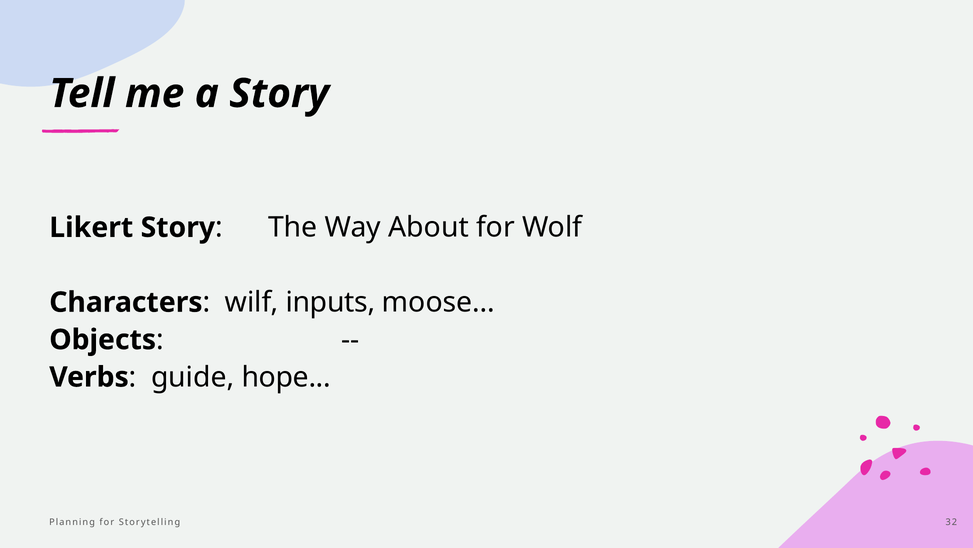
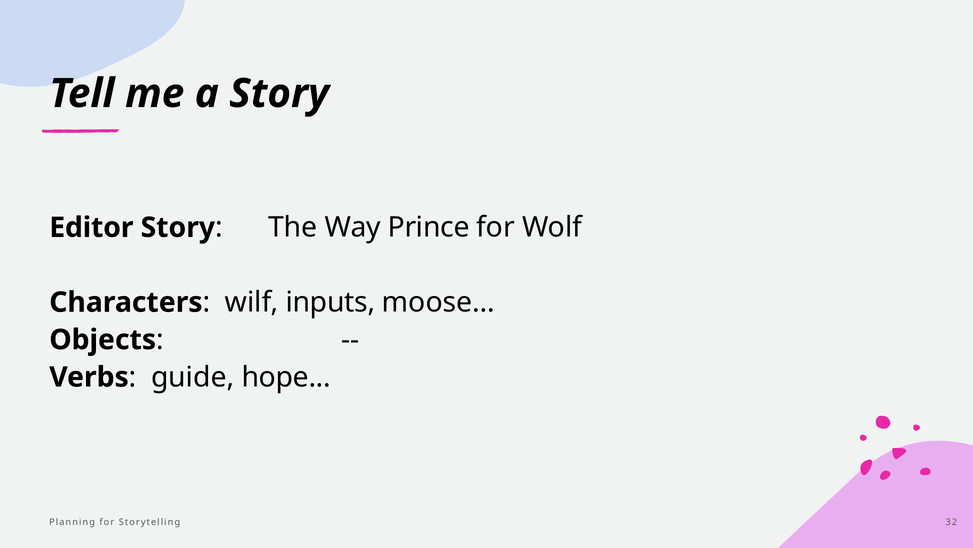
Likert: Likert -> Editor
About: About -> Prince
